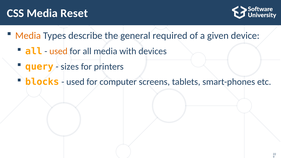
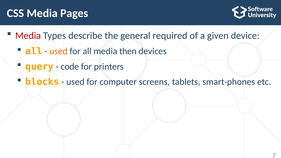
Reset: Reset -> Pages
Media at (28, 36) colour: orange -> red
with: with -> then
sizes: sizes -> code
